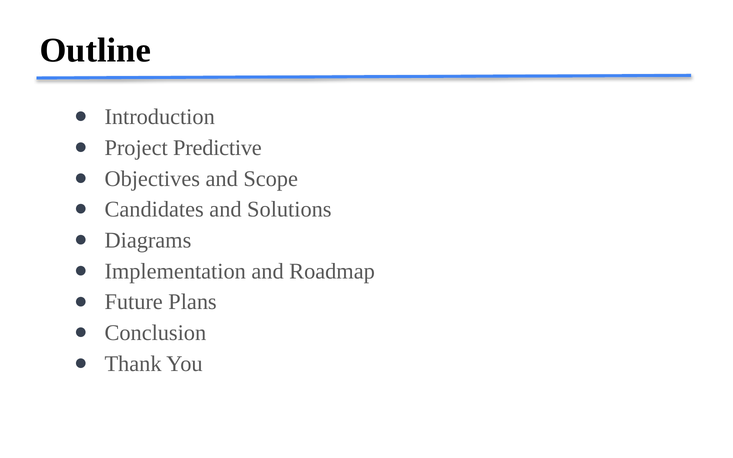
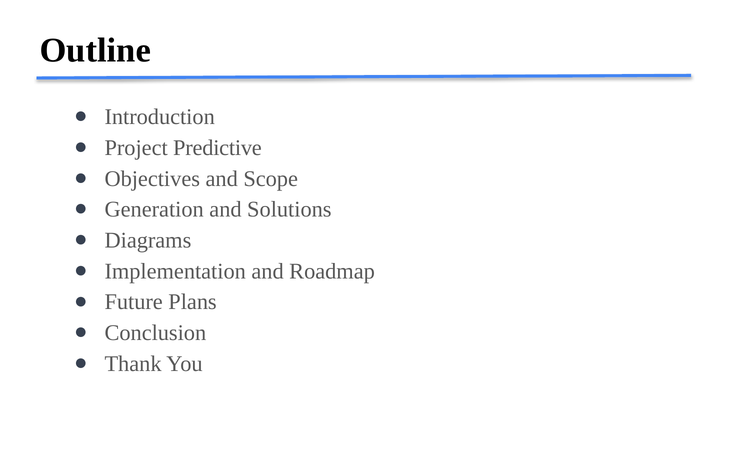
Candidates: Candidates -> Generation
